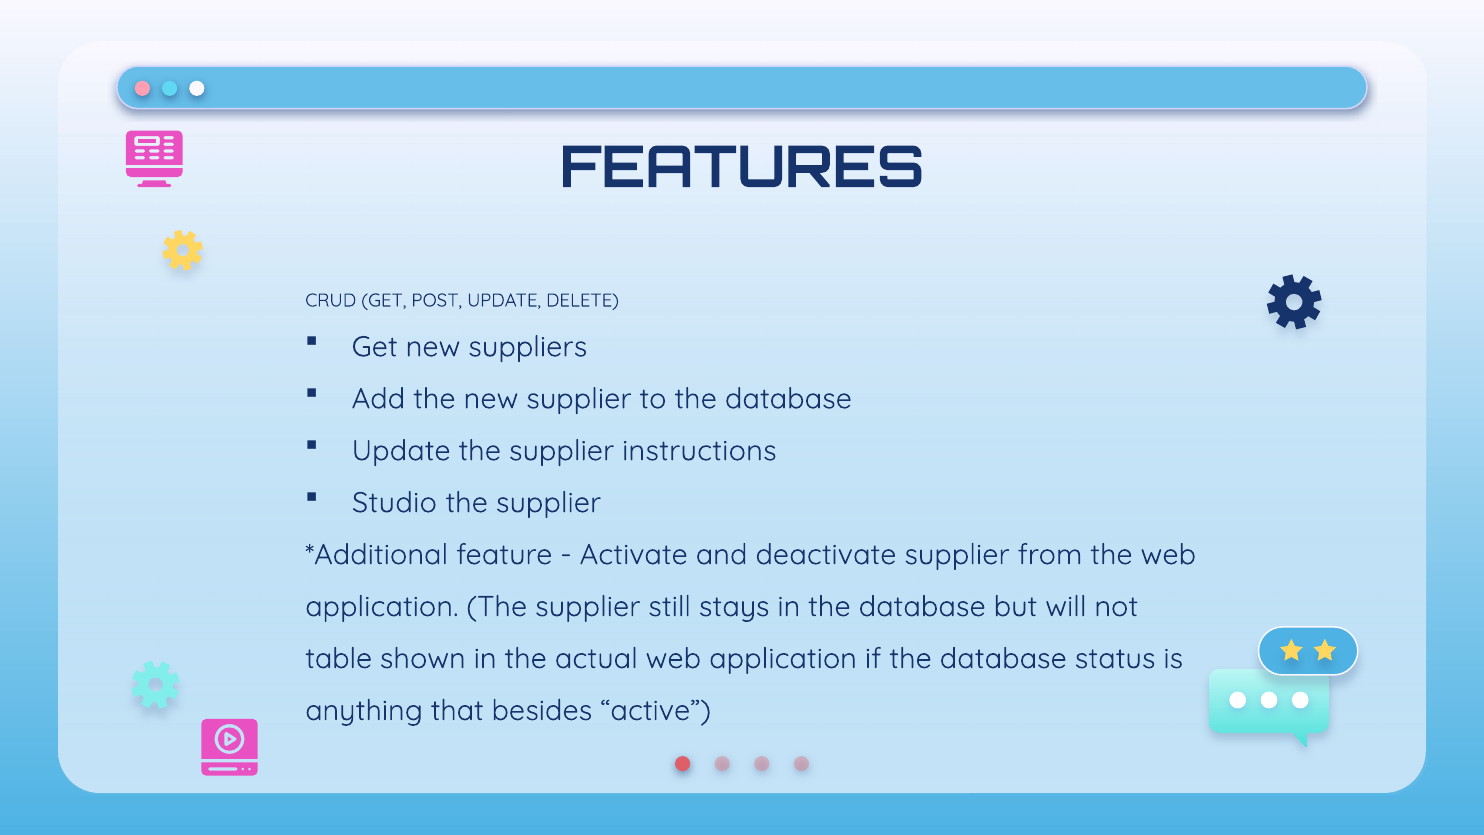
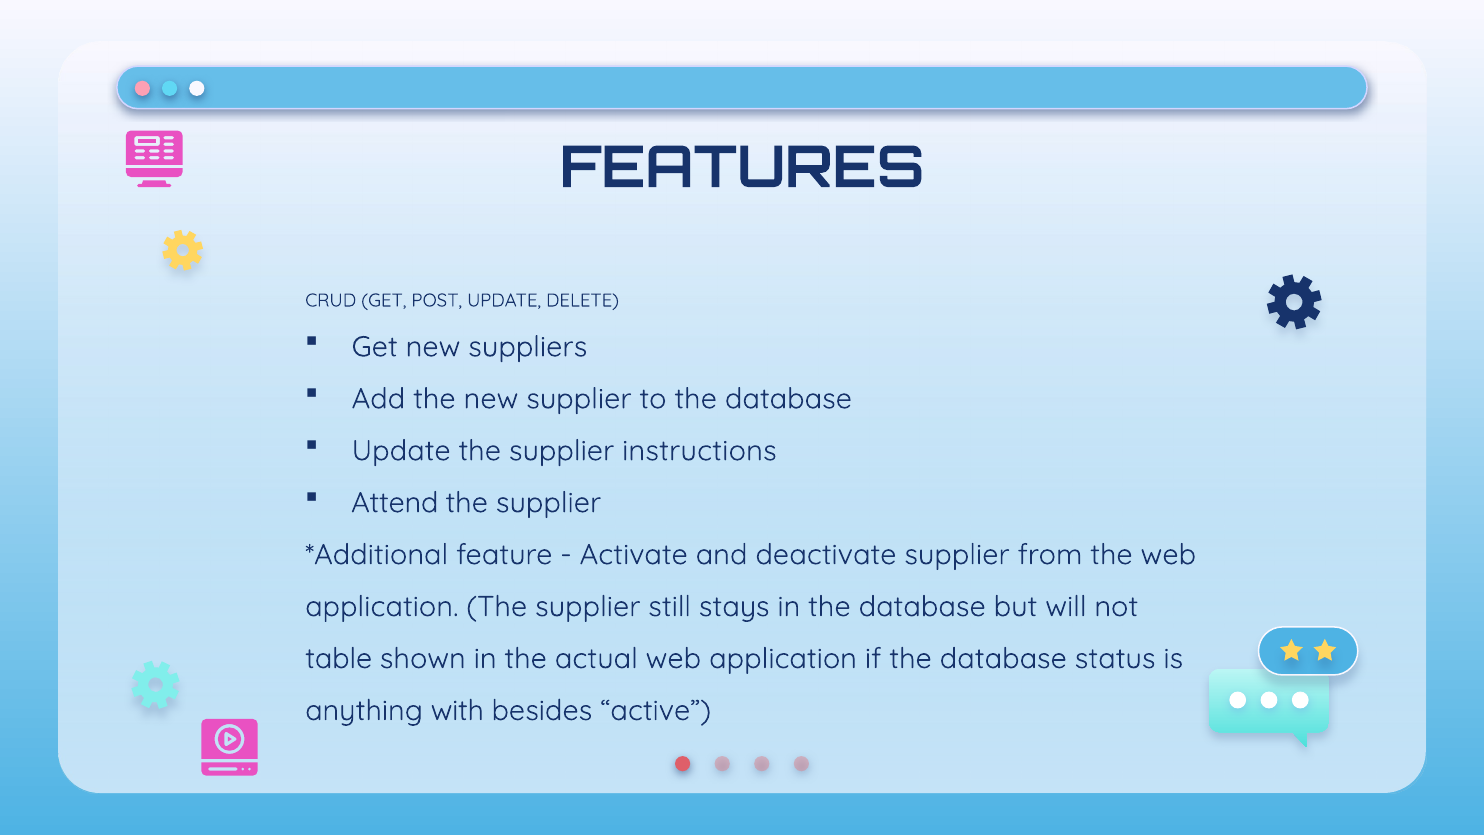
Studio: Studio -> Attend
that: that -> with
